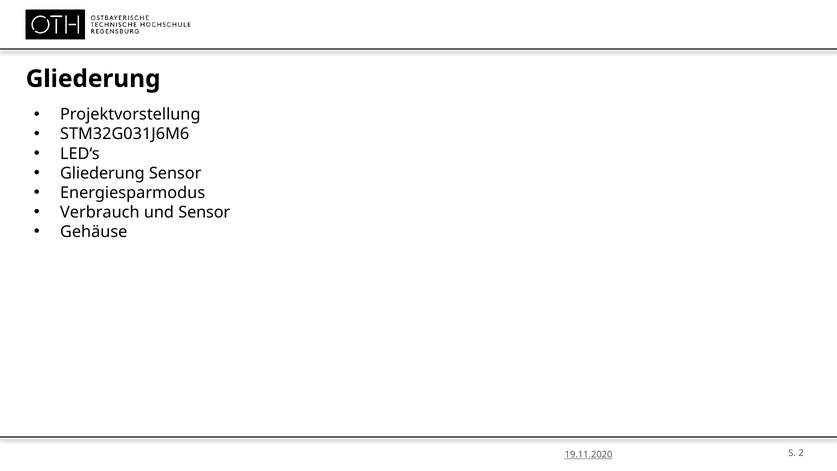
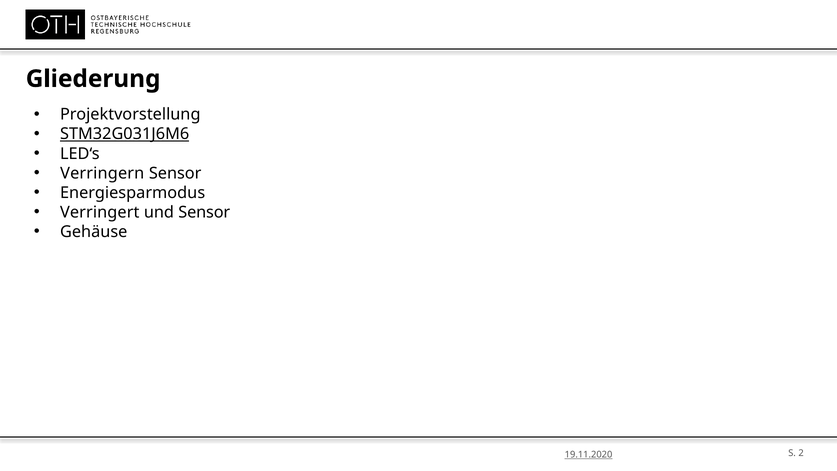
STM32G031J6M6 underline: none -> present
Gliederung at (102, 173): Gliederung -> Verringern
Verbrauch: Verbrauch -> Verringert
